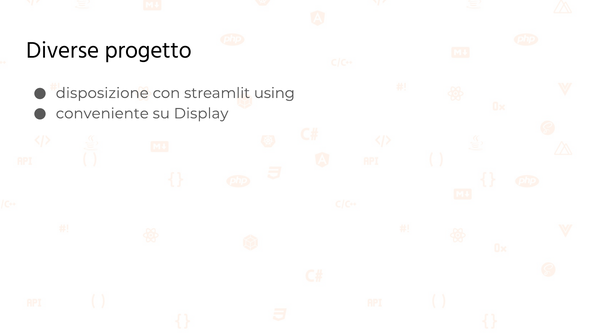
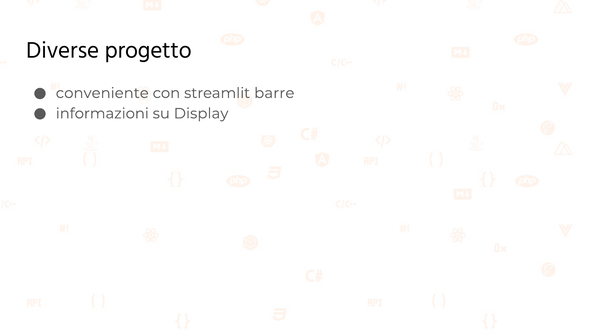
disposizione: disposizione -> conveniente
using: using -> barre
conveniente: conveniente -> informazioni
